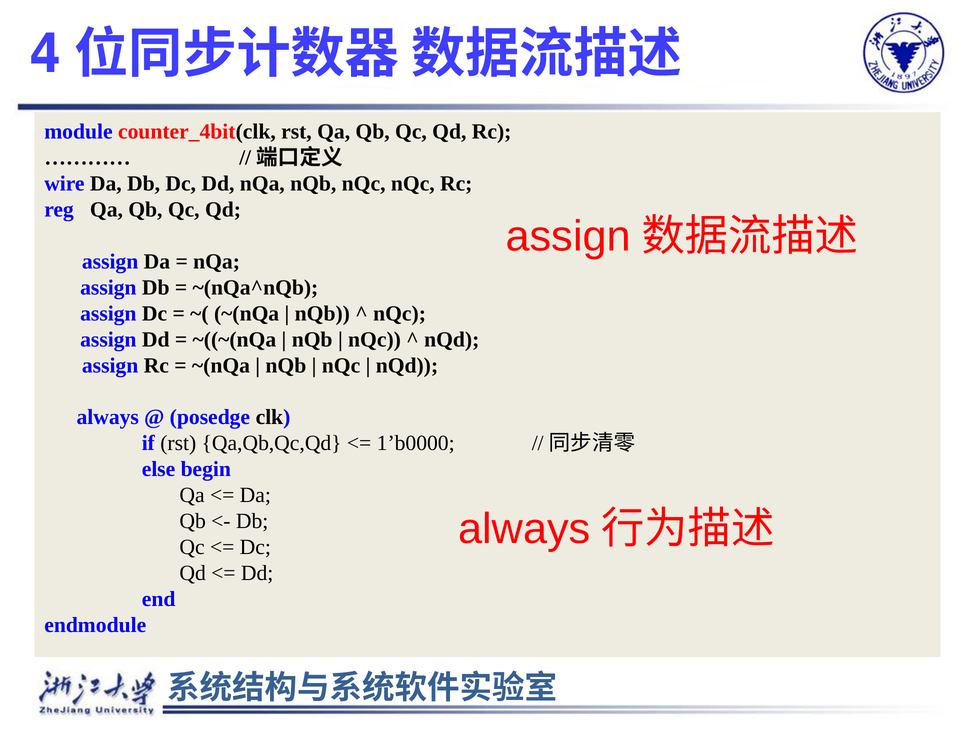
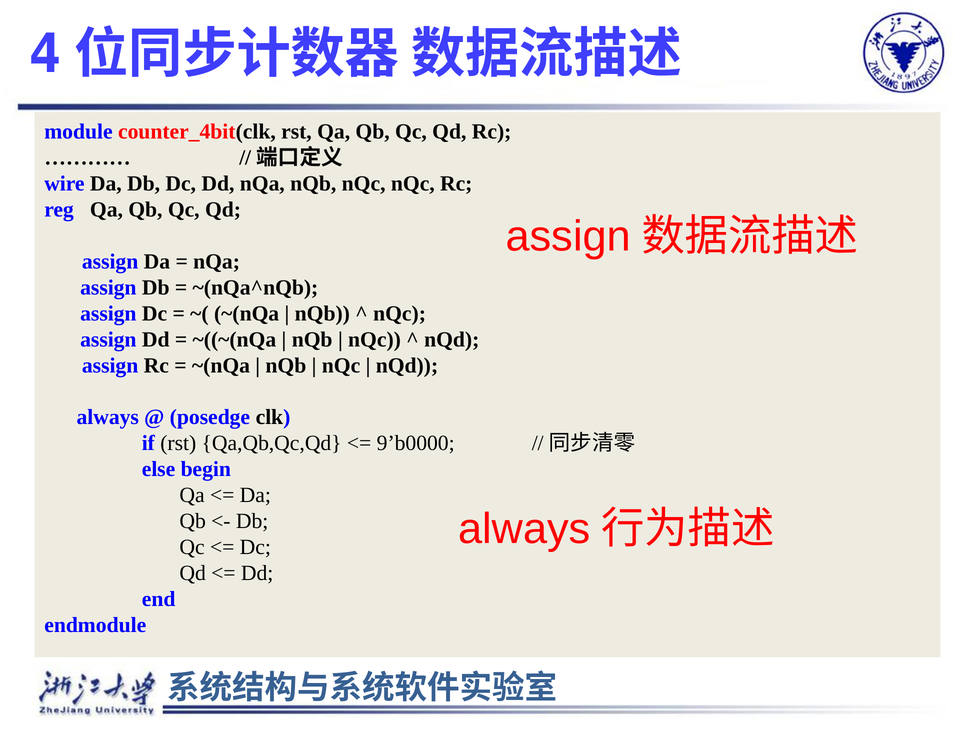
1’b0000: 1’b0000 -> 9’b0000
